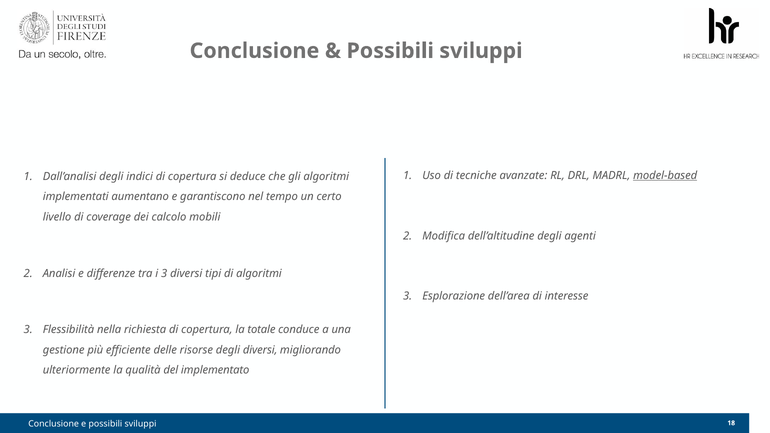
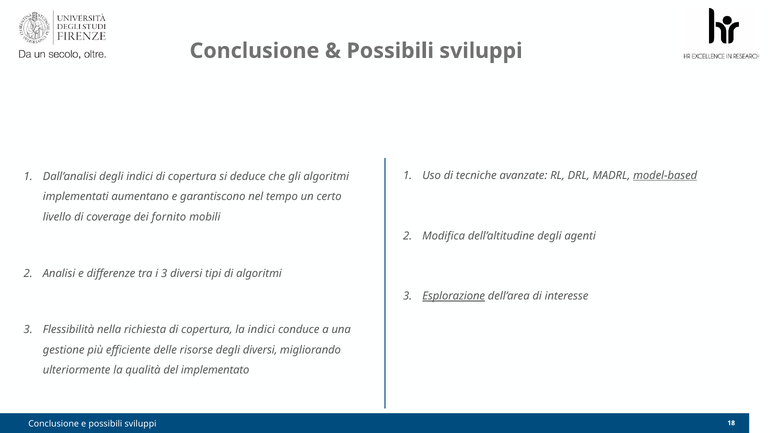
calcolo: calcolo -> fornito
Esplorazione underline: none -> present
la totale: totale -> indici
